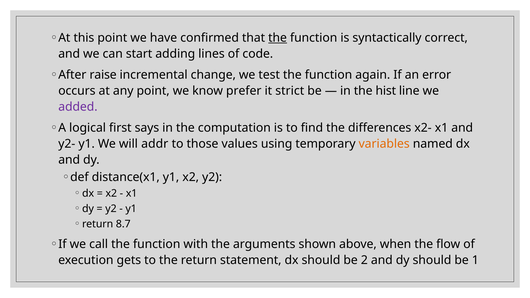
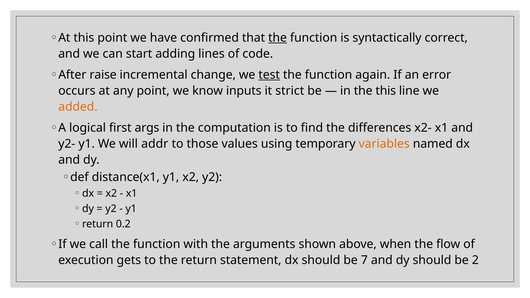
test underline: none -> present
prefer: prefer -> inputs
the hist: hist -> this
added colour: purple -> orange
says: says -> args
8.7: 8.7 -> 0.2
2: 2 -> 7
1: 1 -> 2
